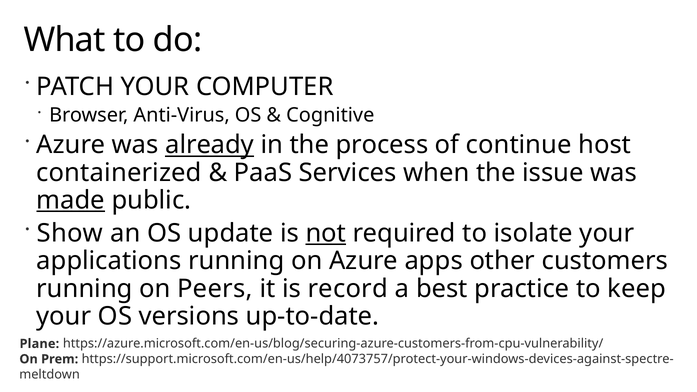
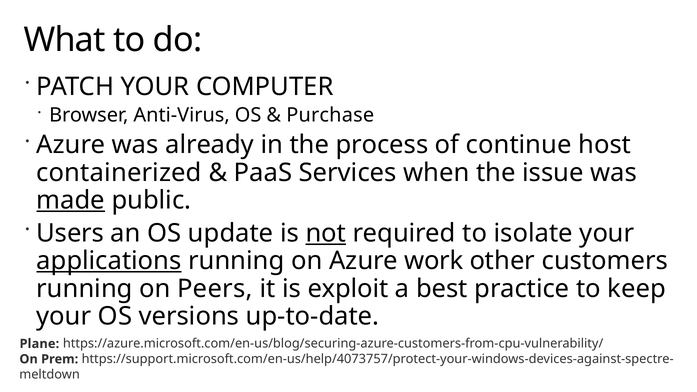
Cognitive: Cognitive -> Purchase
already underline: present -> none
Show: Show -> Users
applications underline: none -> present
apps: apps -> work
record: record -> exploit
